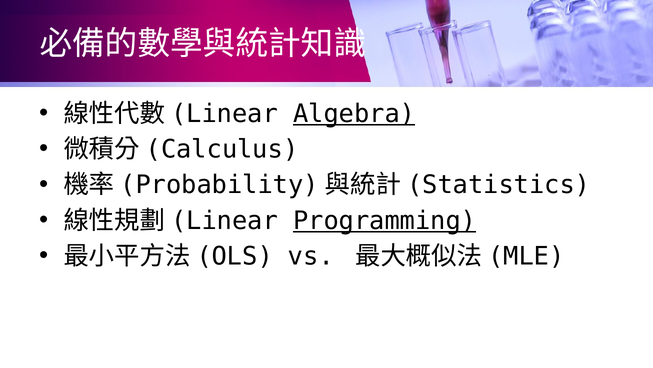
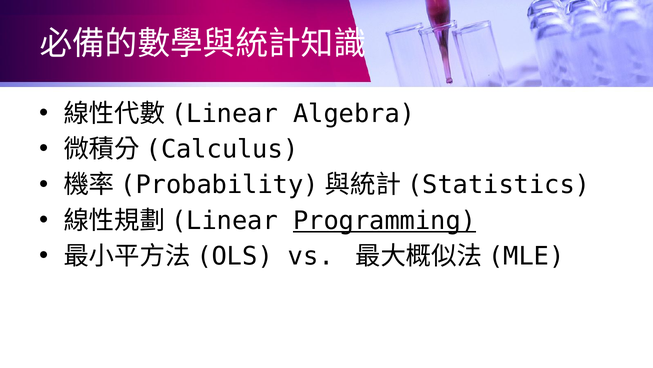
Algebra underline: present -> none
